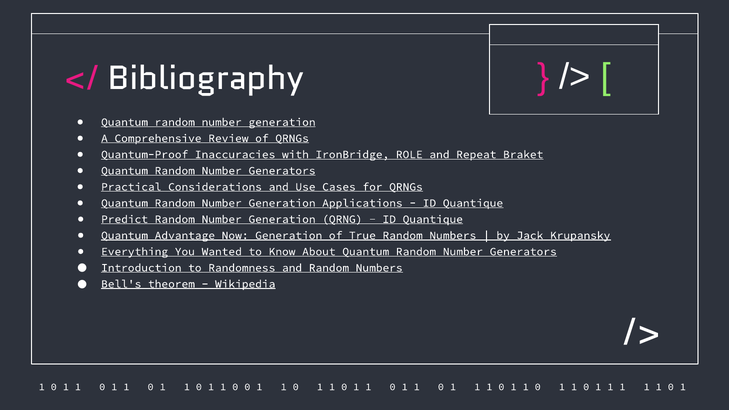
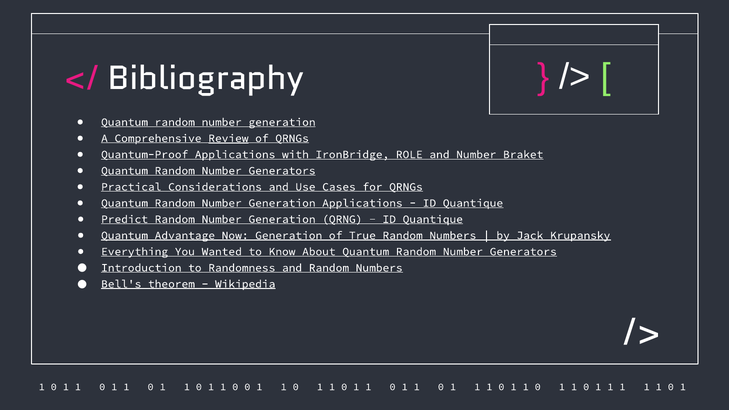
Review underline: none -> present
Quantum-Proof Inaccuracies: Inaccuracies -> Applications
and Repeat: Repeat -> Number
